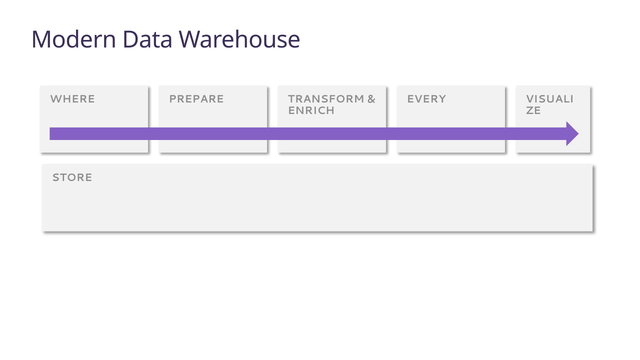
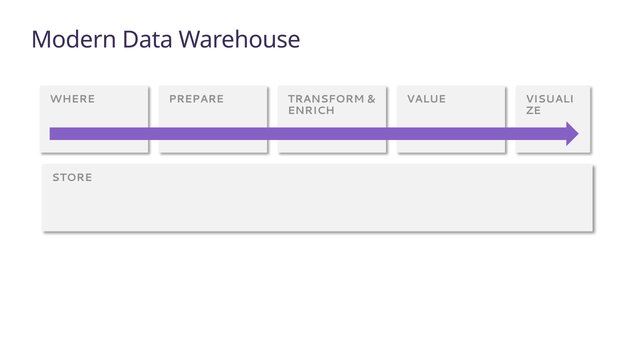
EVERY: EVERY -> VALUE
